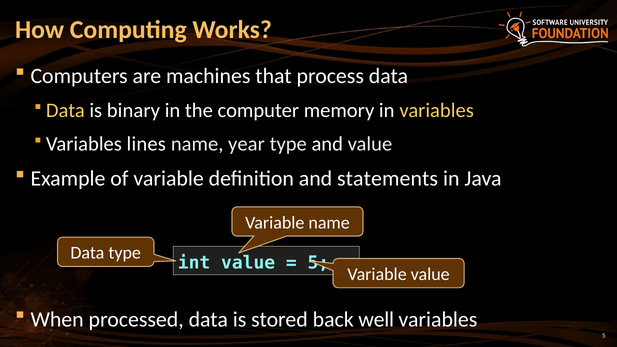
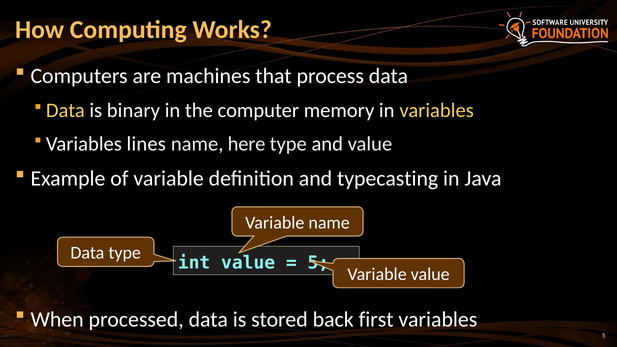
year: year -> here
statements: statements -> typecasting
well: well -> first
